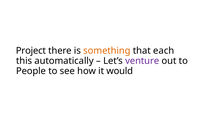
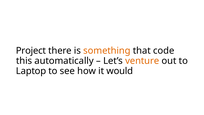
each: each -> code
venture colour: purple -> orange
People: People -> Laptop
